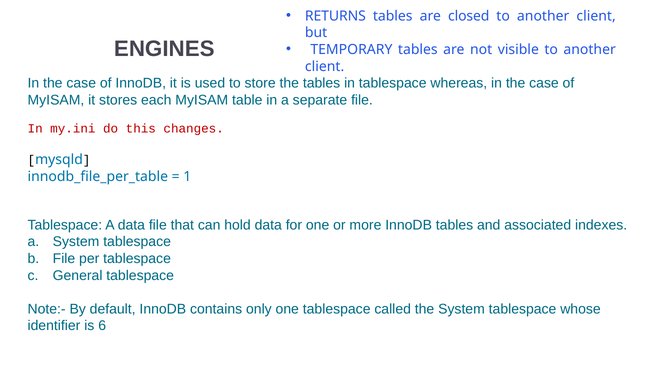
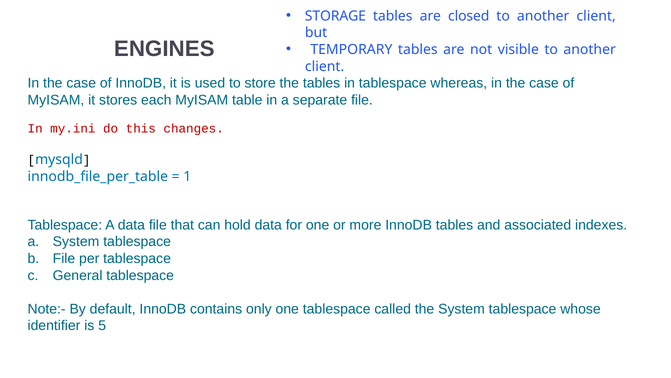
RETURNS: RETURNS -> STORAGE
6: 6 -> 5
